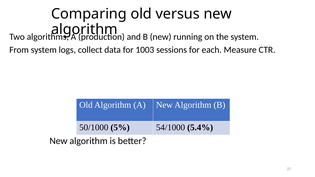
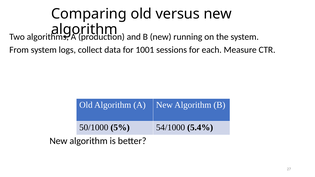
1003: 1003 -> 1001
